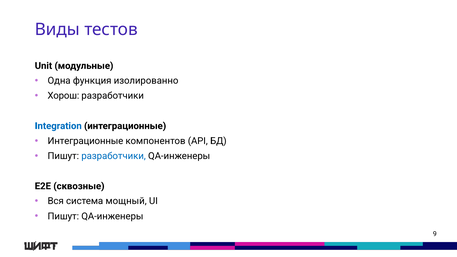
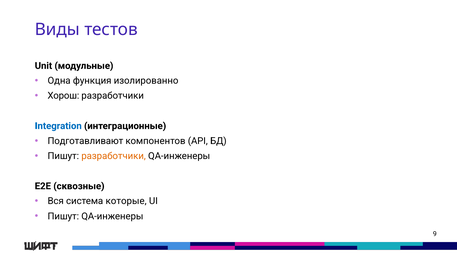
Интеграционные at (85, 141): Интеграционные -> Подготавливают
разработчики at (114, 156) colour: blue -> orange
мощный: мощный -> которые
